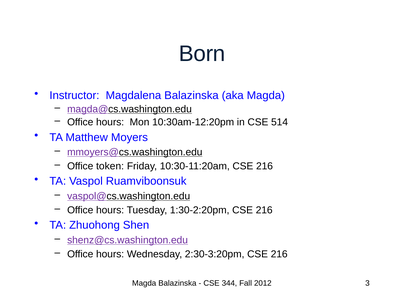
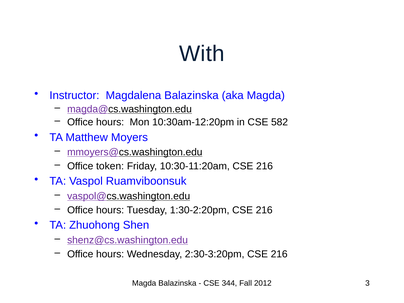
Born: Born -> With
514: 514 -> 582
